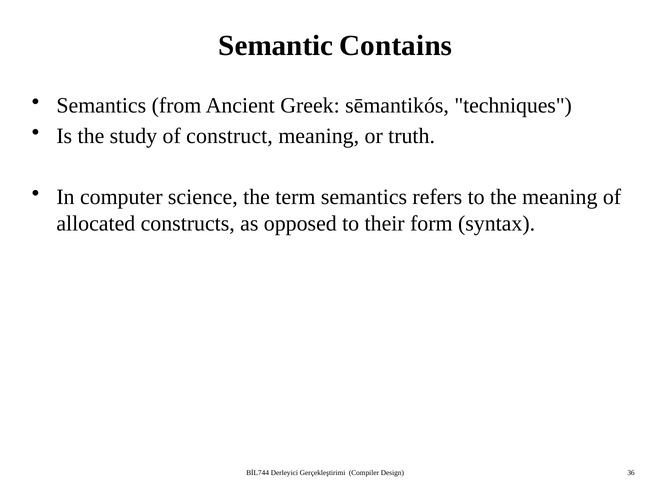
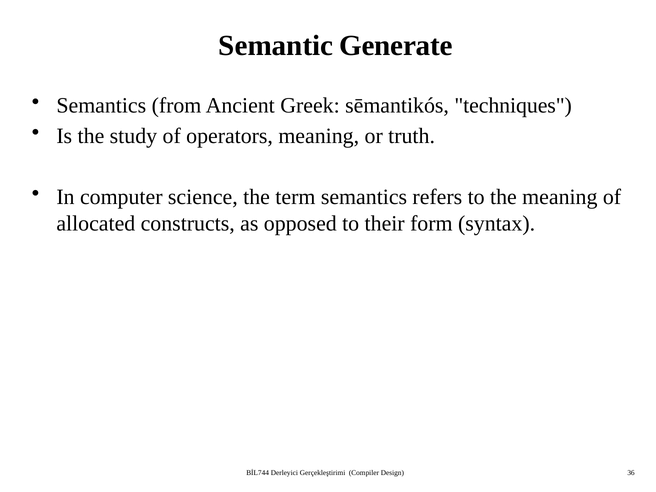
Contains: Contains -> Generate
construct: construct -> operators
